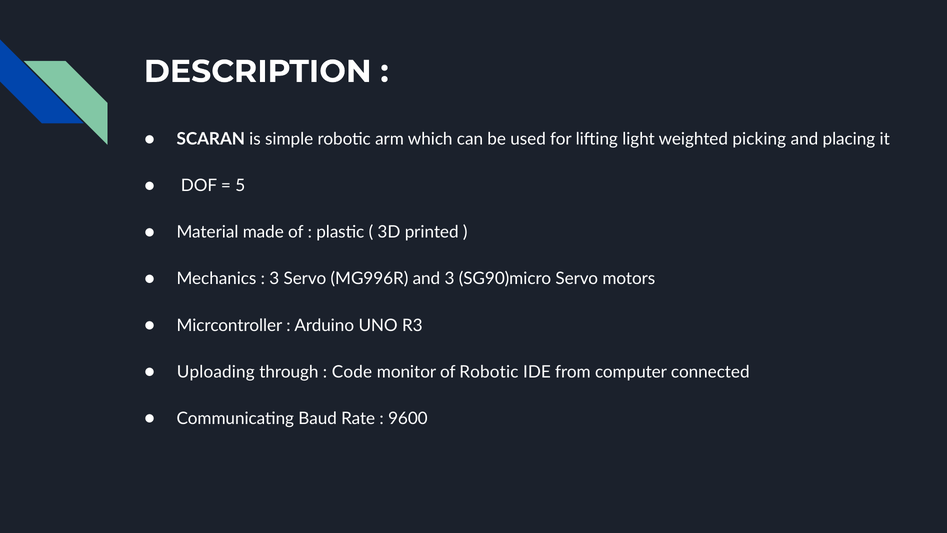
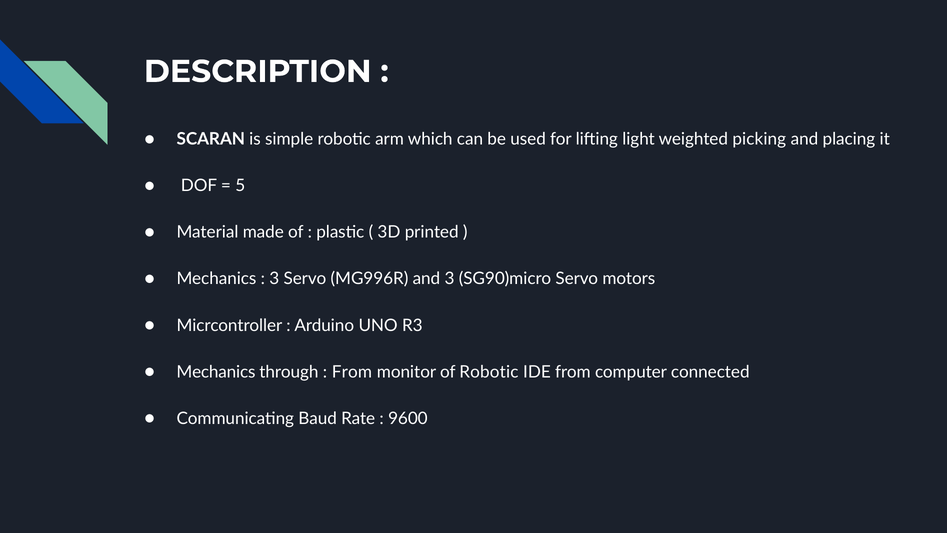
Uploading at (216, 372): Uploading -> Mechanics
Code at (352, 372): Code -> From
